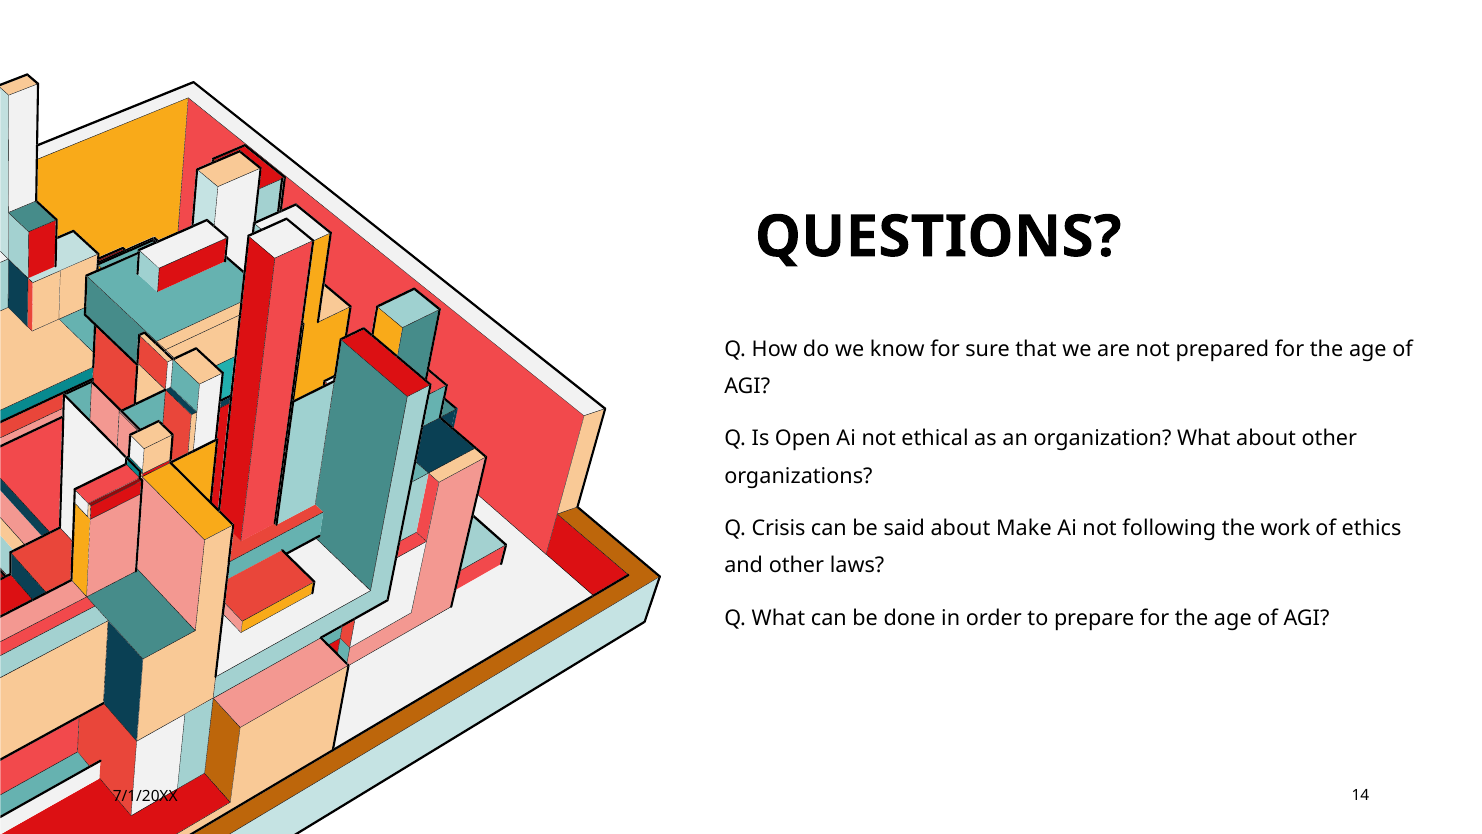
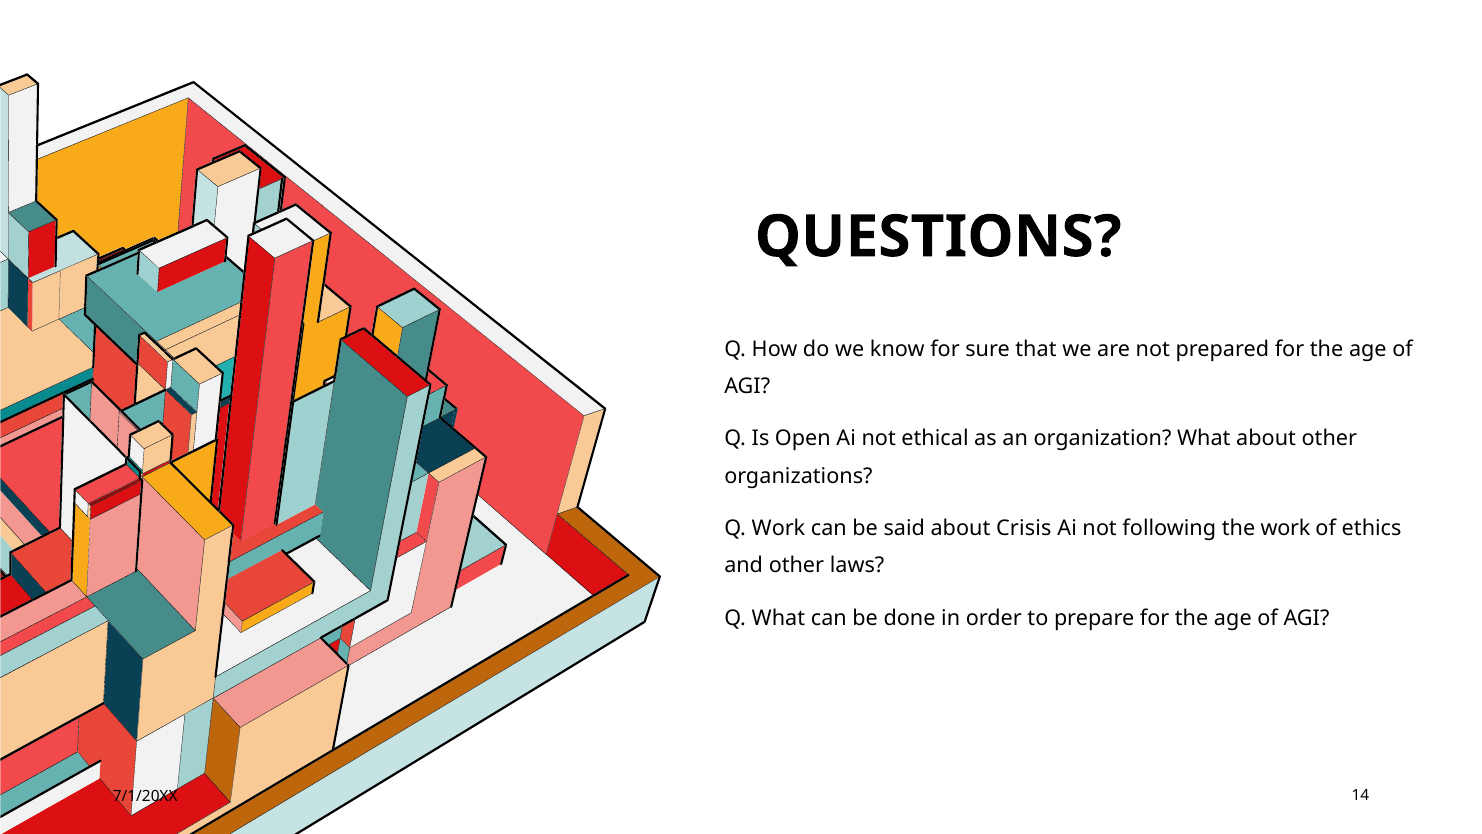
Q Crisis: Crisis -> Work
Make: Make -> Crisis
